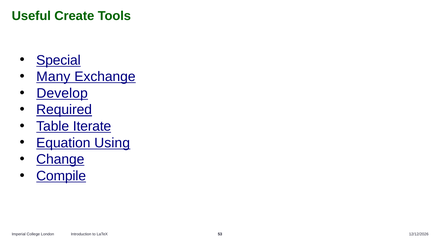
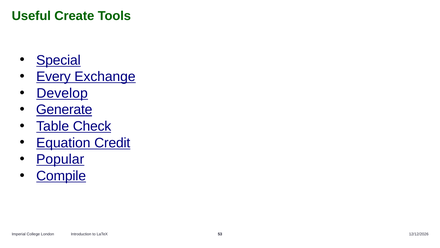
Many: Many -> Every
Required: Required -> Generate
Iterate: Iterate -> Check
Using: Using -> Credit
Change: Change -> Popular
